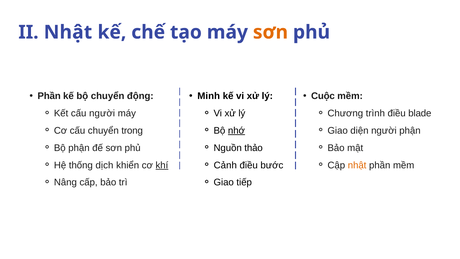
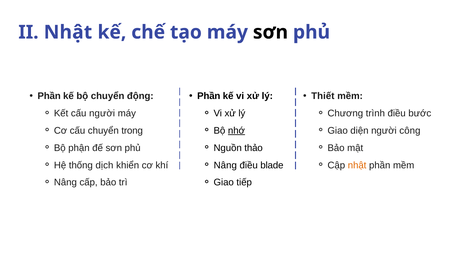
sơn at (270, 32) colour: orange -> black
Minh at (209, 96): Minh -> Phần
Cuộc: Cuộc -> Thiết
blade: blade -> bước
người phận: phận -> công
khí underline: present -> none
Cảnh at (225, 165): Cảnh -> Nâng
bước: bước -> blade
